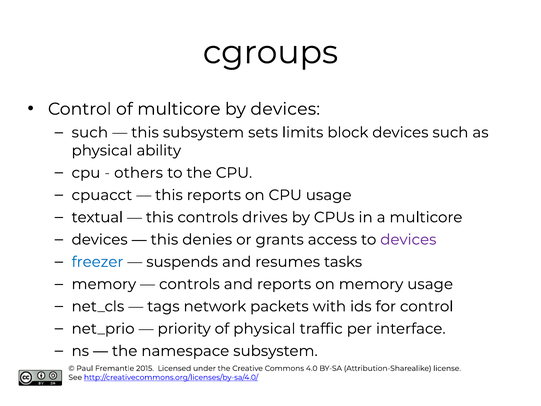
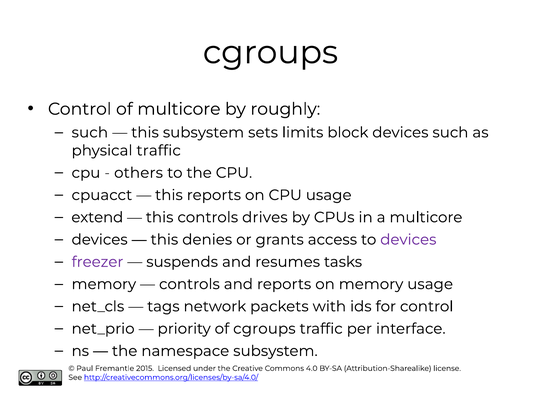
by devices: devices -> roughly
physical ability: ability -> traffic
textual: textual -> extend
freezer colour: blue -> purple
of physical: physical -> cgroups
